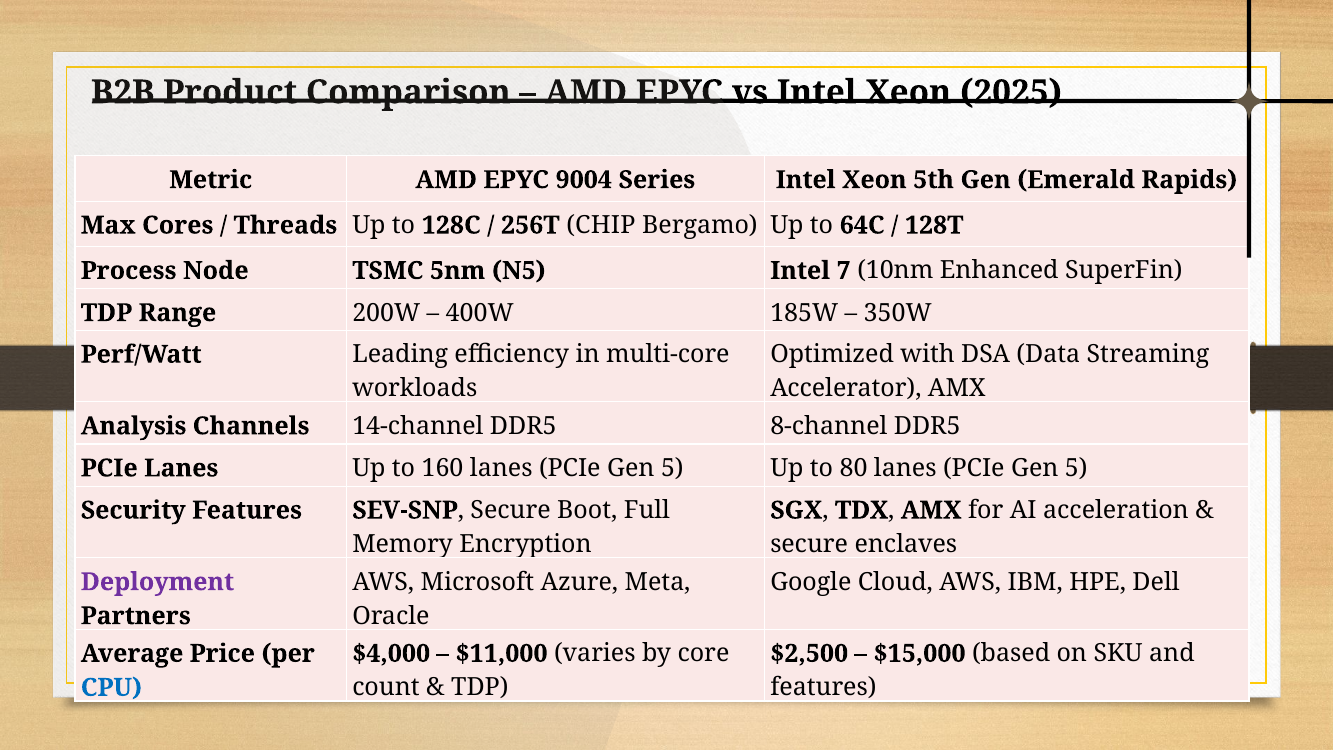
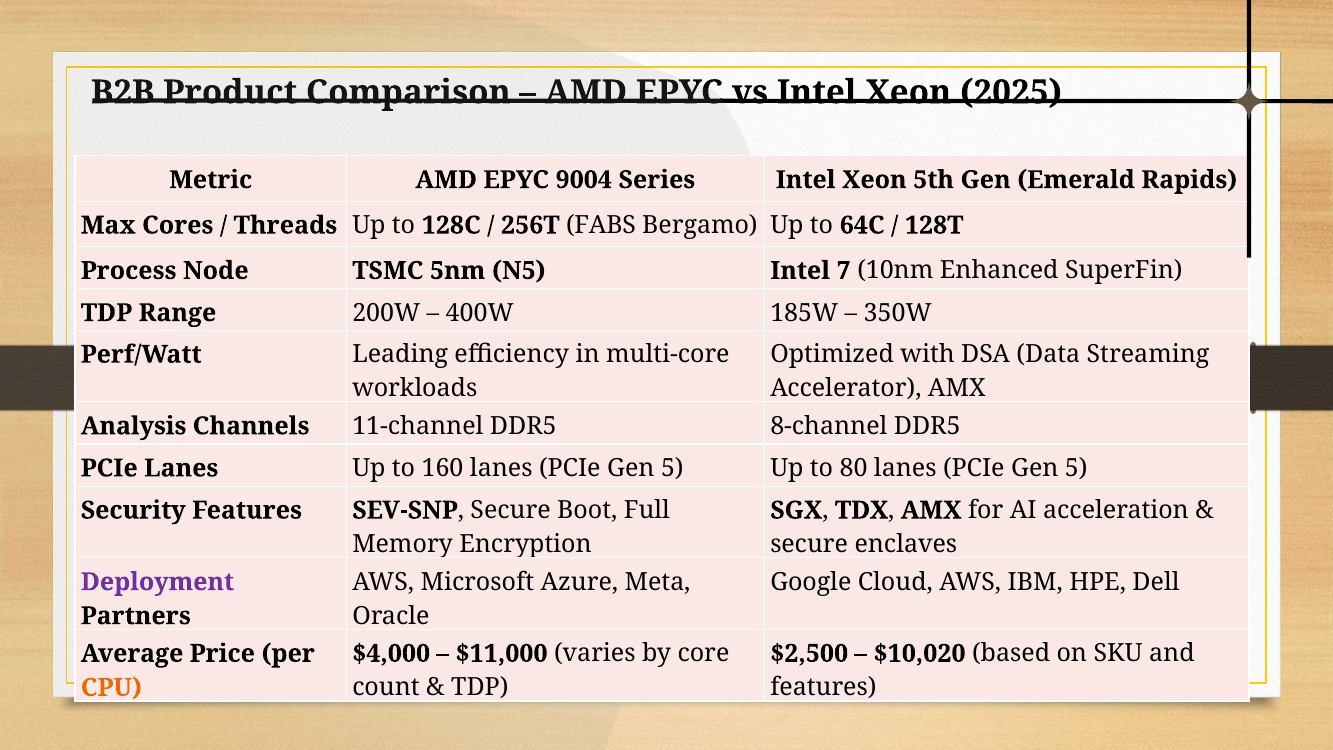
CHIP: CHIP -> FABS
14-channel: 14-channel -> 11-channel
$15,000: $15,000 -> $10,020
CPU colour: blue -> orange
